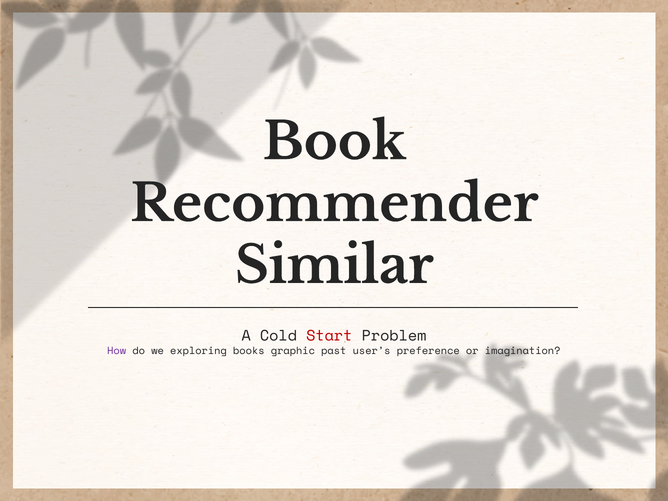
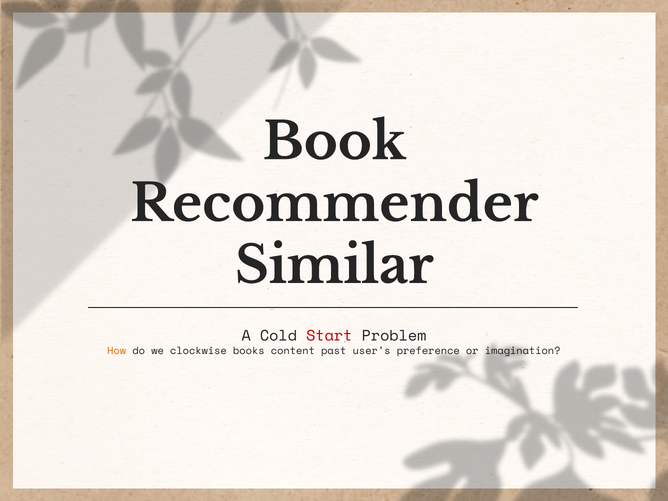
How colour: purple -> orange
exploring: exploring -> clockwise
graphic: graphic -> content
